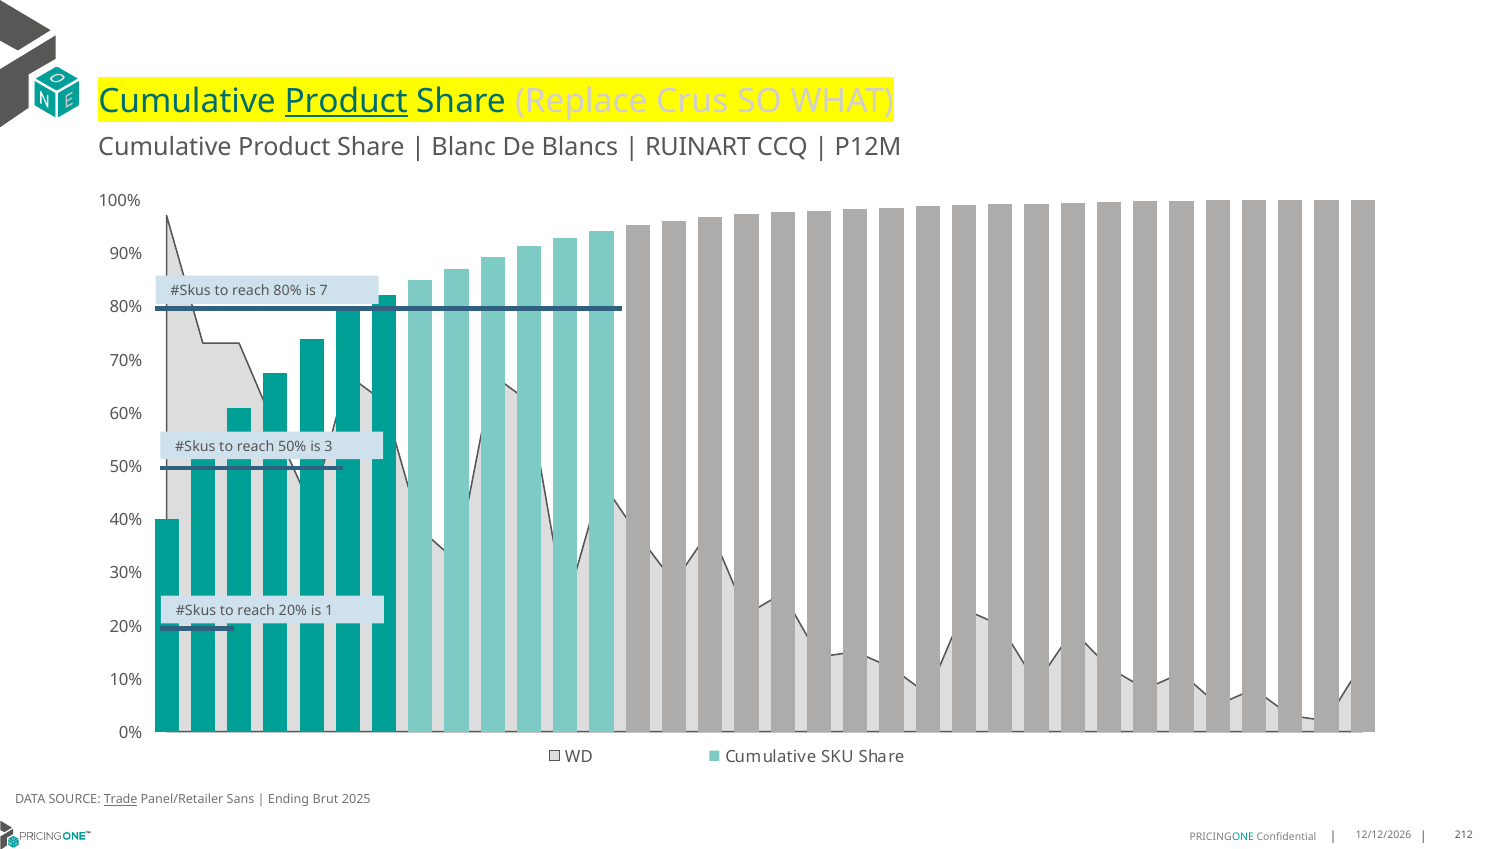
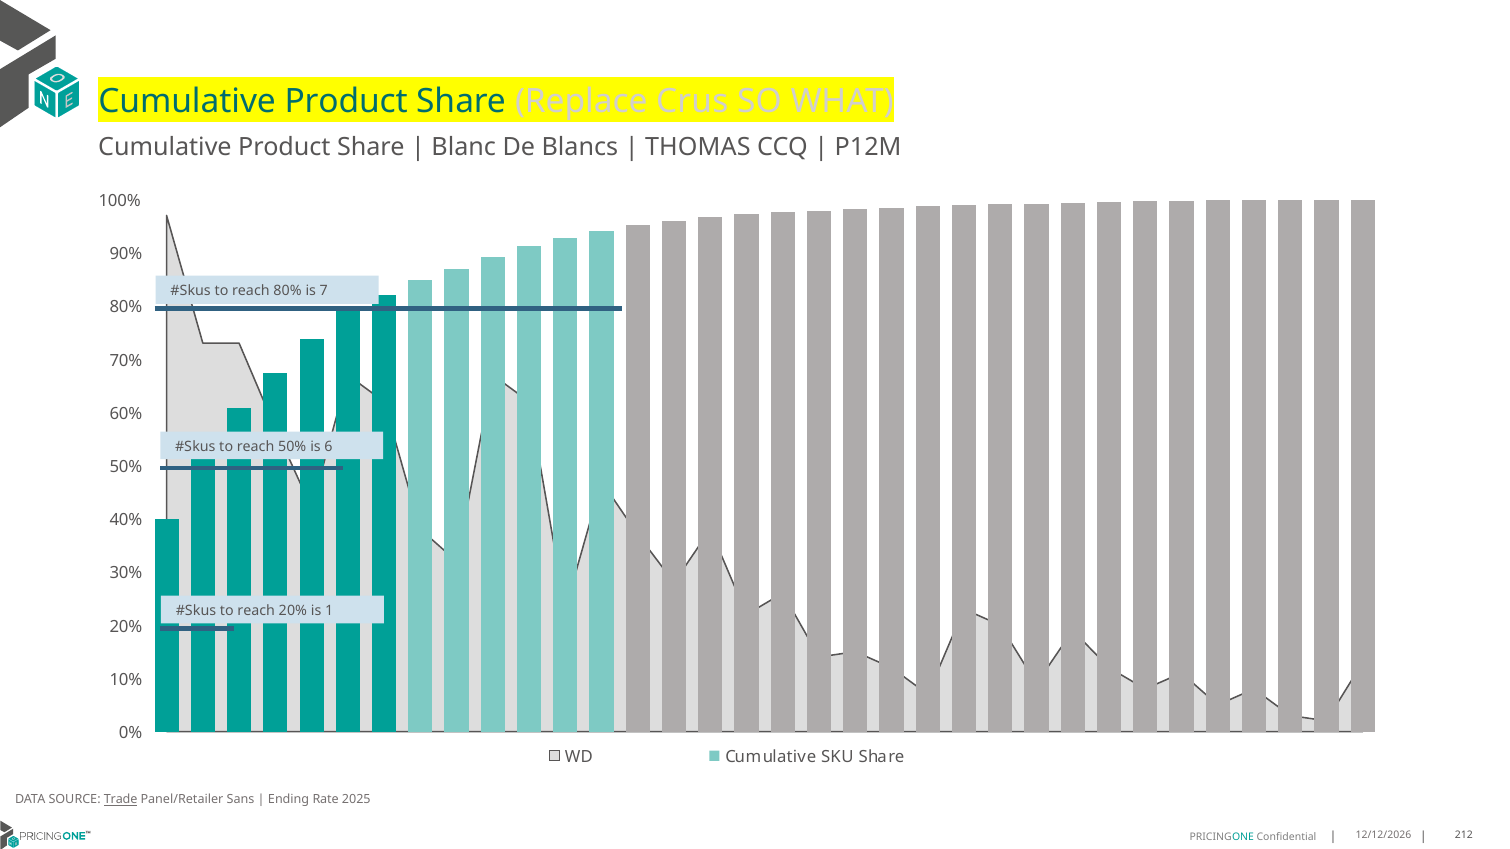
Product at (346, 101) underline: present -> none
RUINART: RUINART -> THOMAS
3: 3 -> 6
Brut: Brut -> Rate
